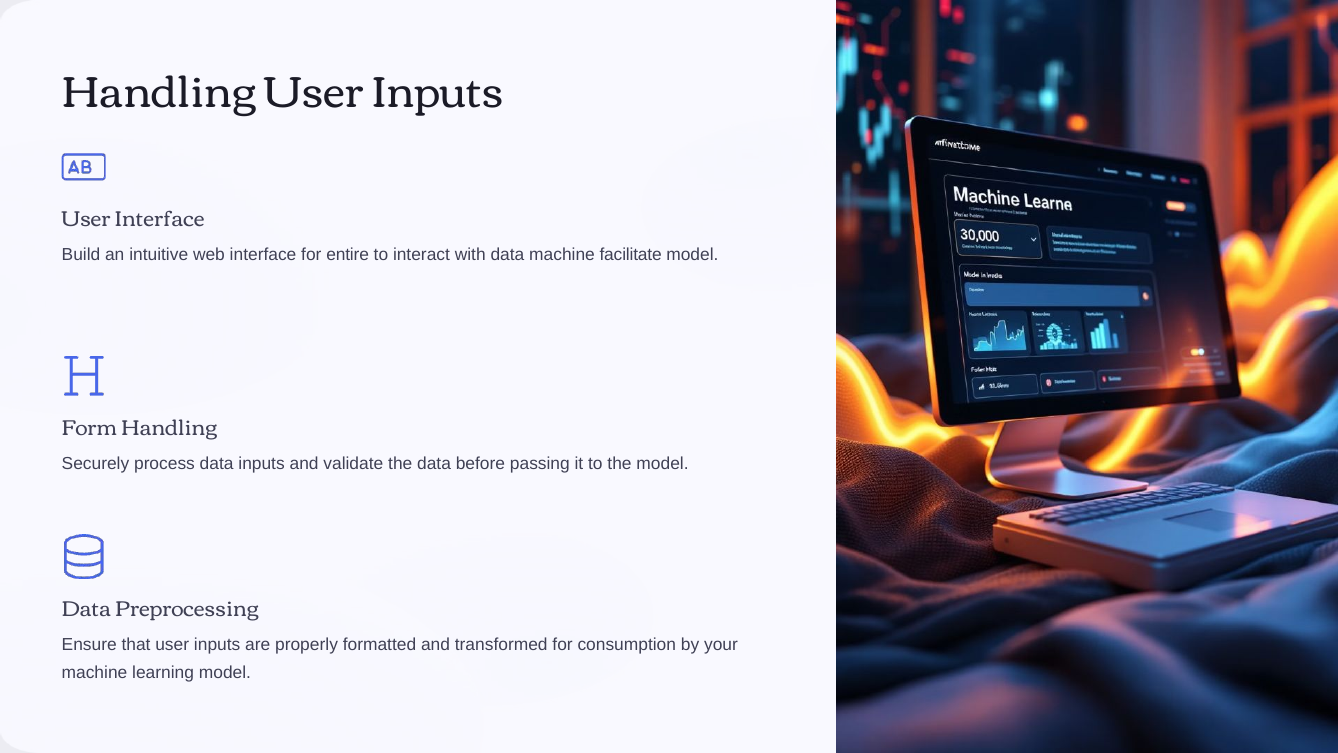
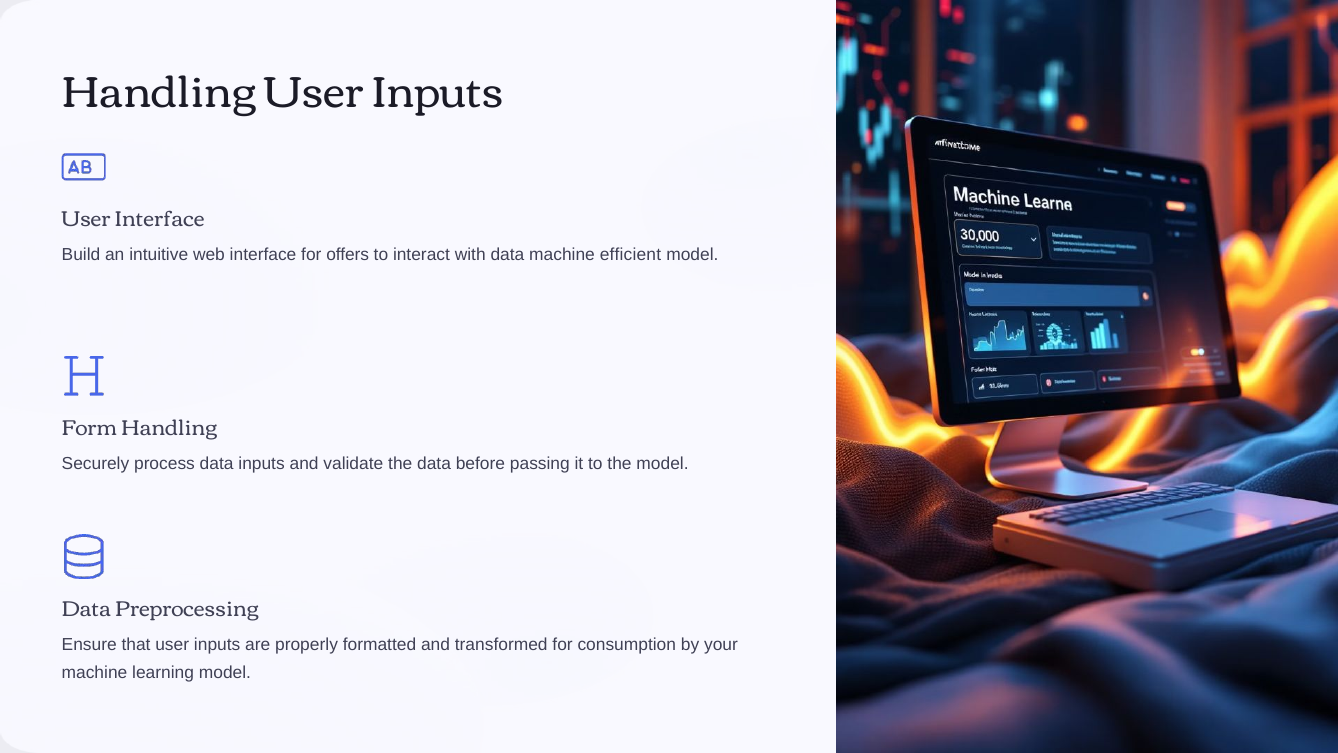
entire: entire -> offers
facilitate: facilitate -> efficient
